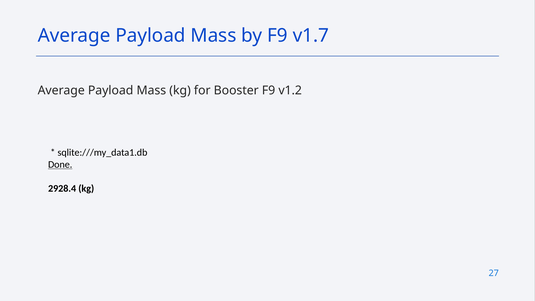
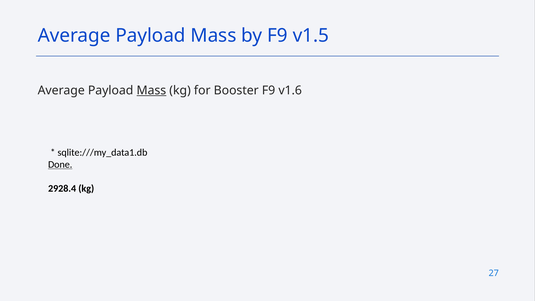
v1.7: v1.7 -> v1.5
Mass at (151, 90) underline: none -> present
v1.2: v1.2 -> v1.6
